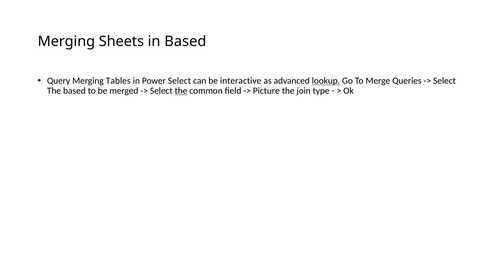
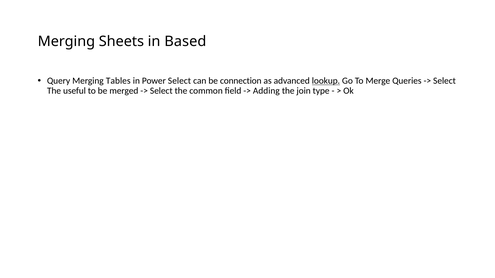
interactive: interactive -> connection
The based: based -> useful
the at (181, 91) underline: present -> none
Picture: Picture -> Adding
